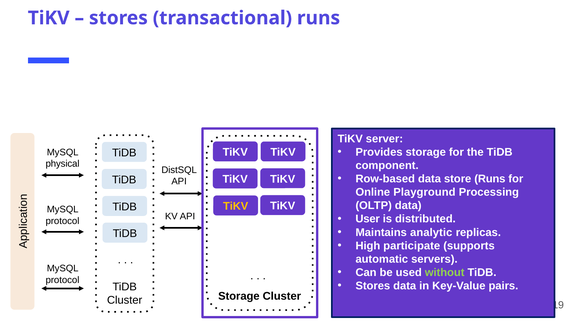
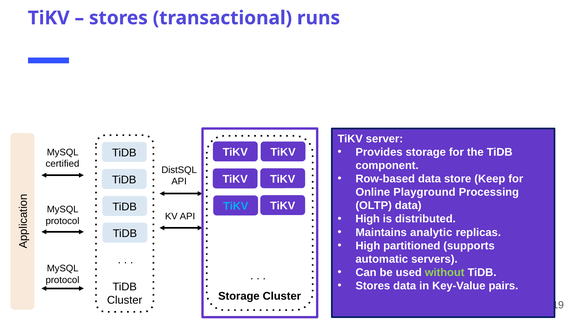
physical: physical -> certified
store Runs: Runs -> Keep
TiKV at (236, 206) colour: yellow -> light blue
User at (368, 219): User -> High
participate: participate -> partitioned
